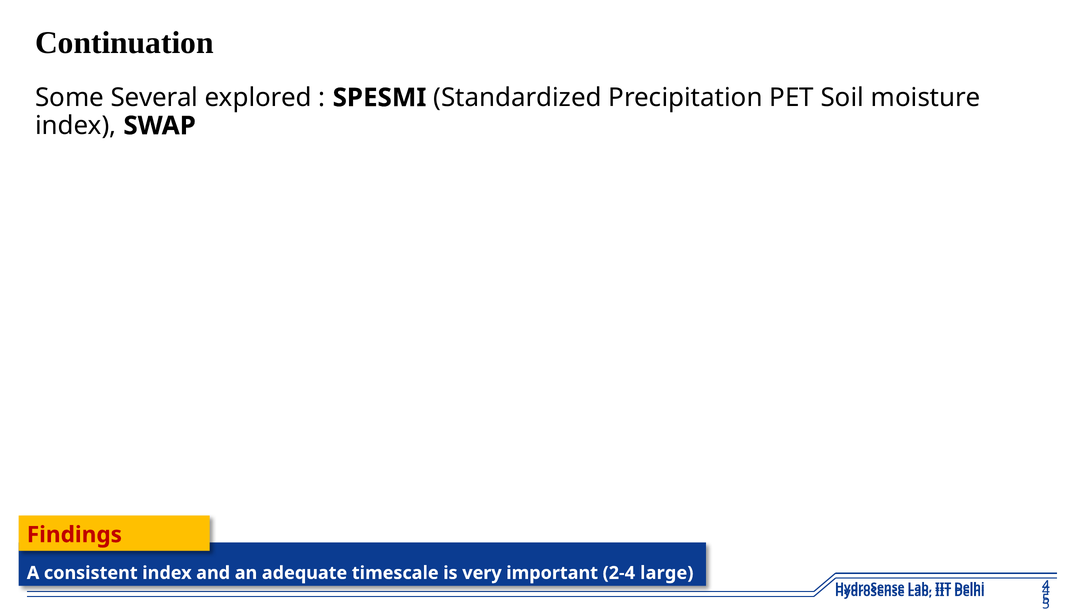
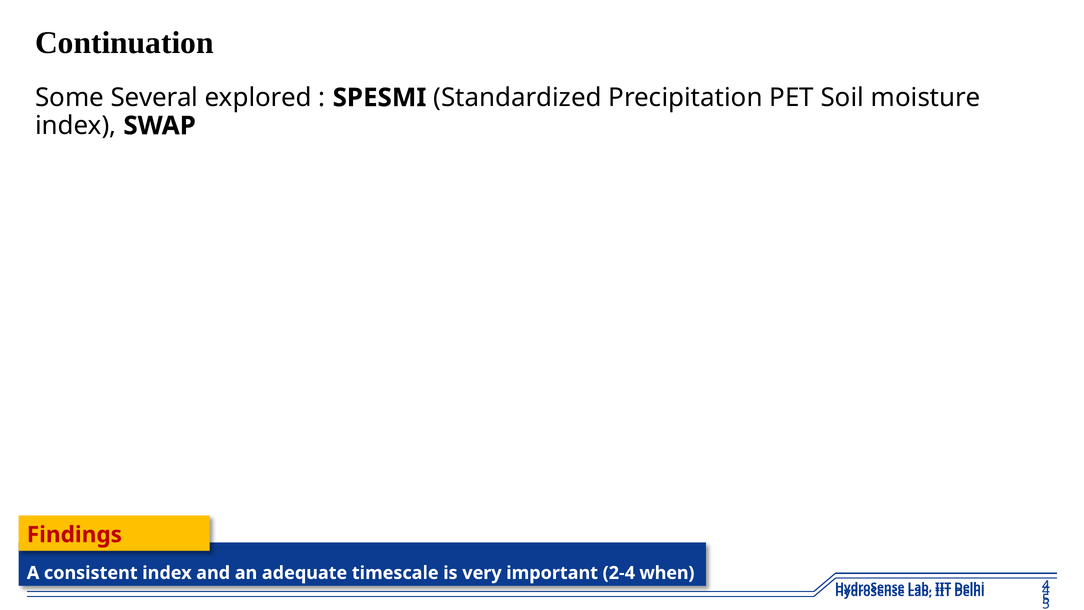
large: large -> when
